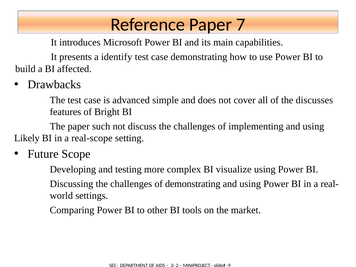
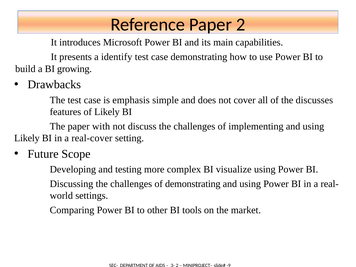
Paper 7: 7 -> 2
affected: affected -> growing
advanced: advanced -> emphasis
of Bright: Bright -> Likely
such: such -> with
real-scope: real-scope -> real-cover
